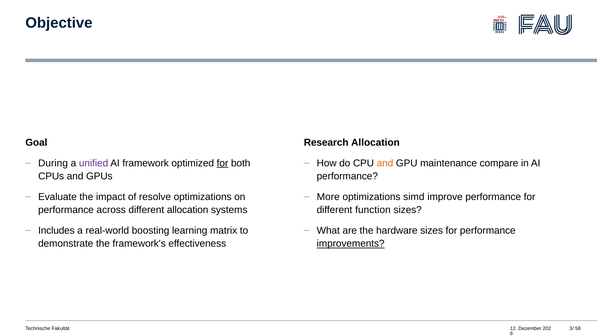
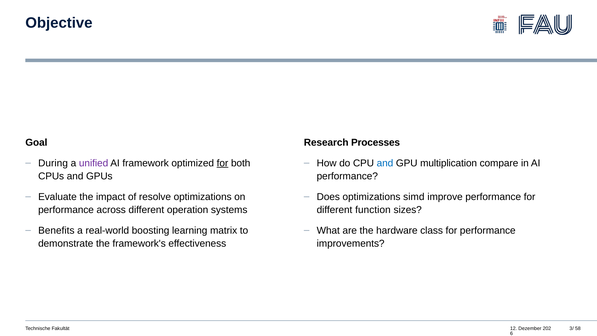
Research Allocation: Allocation -> Processes
and at (385, 163) colour: orange -> blue
maintenance: maintenance -> multiplication
More: More -> Does
different allocation: allocation -> operation
Includes: Includes -> Benefits
hardware sizes: sizes -> class
improvements underline: present -> none
